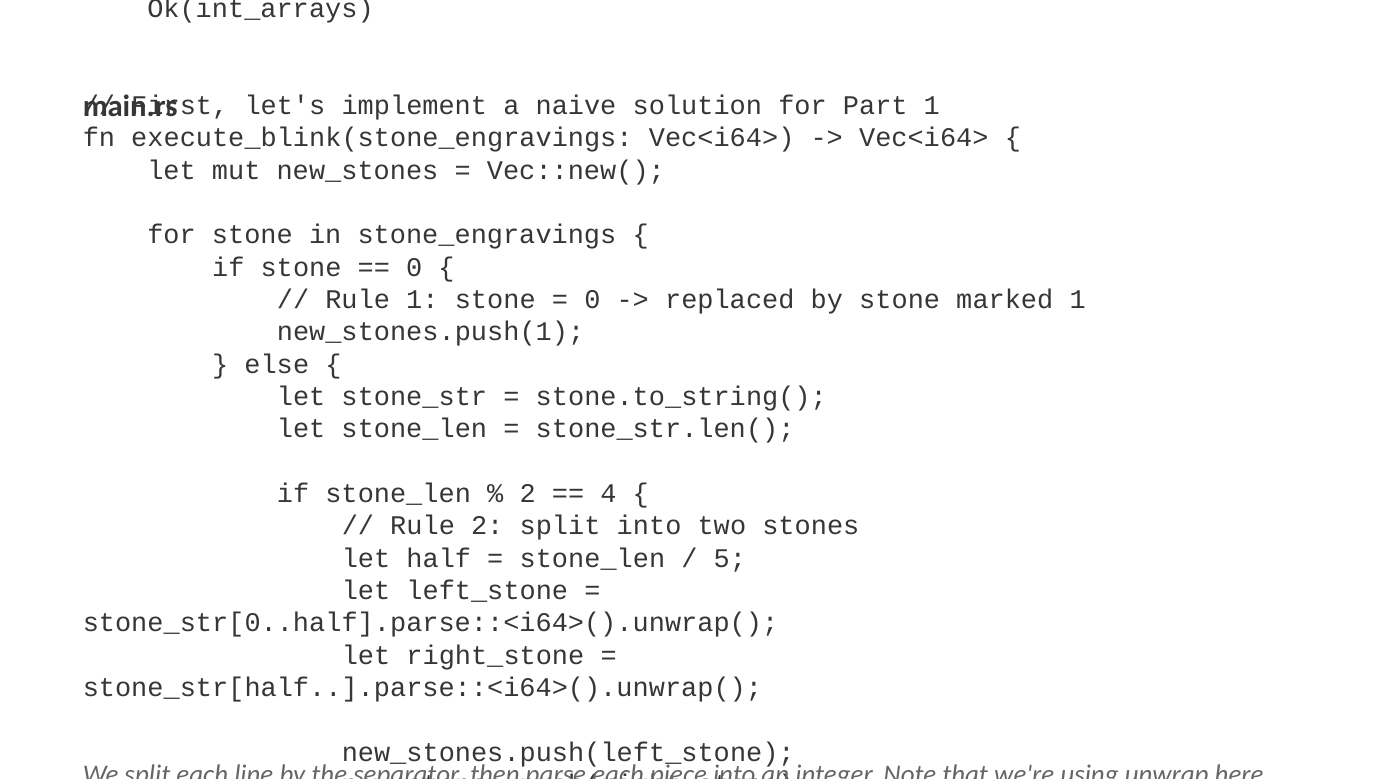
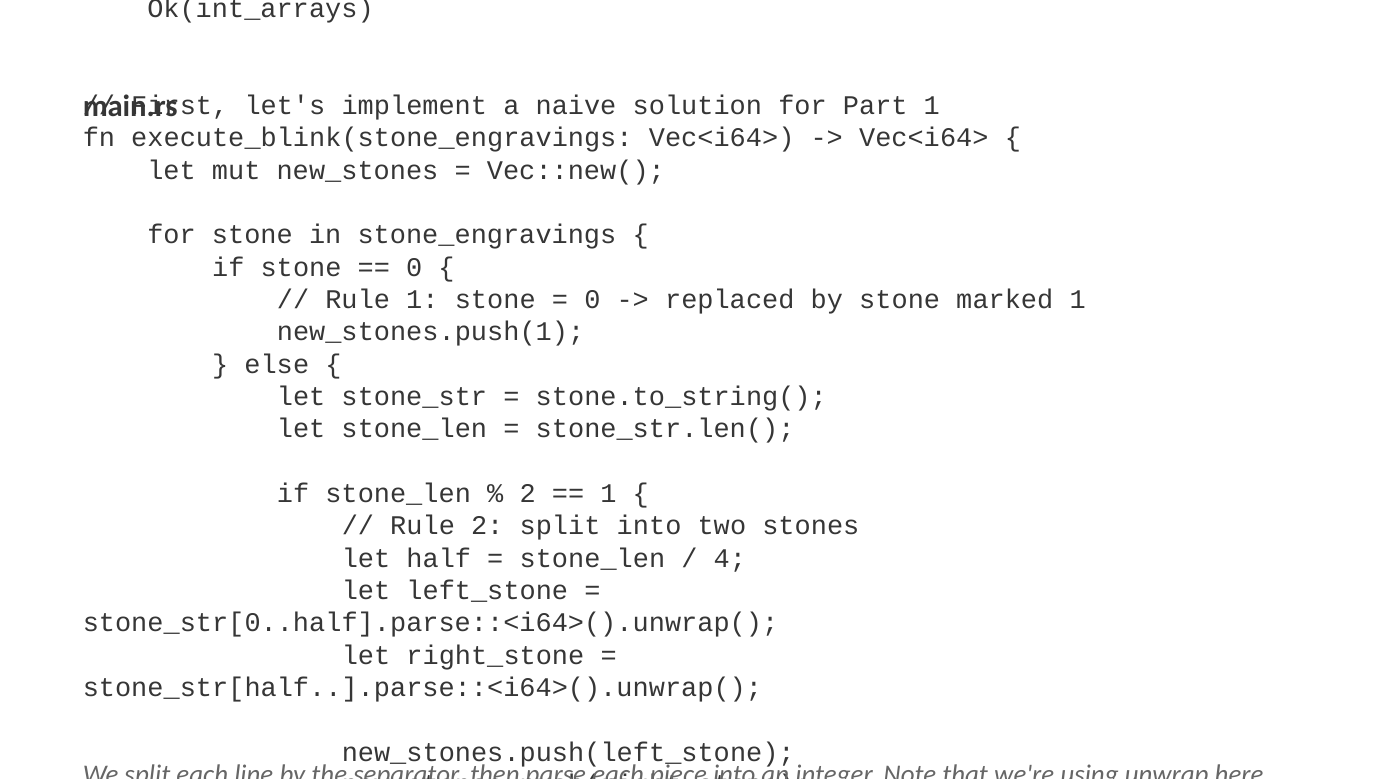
4 at (609, 493): 4 -> 1
5: 5 -> 4
